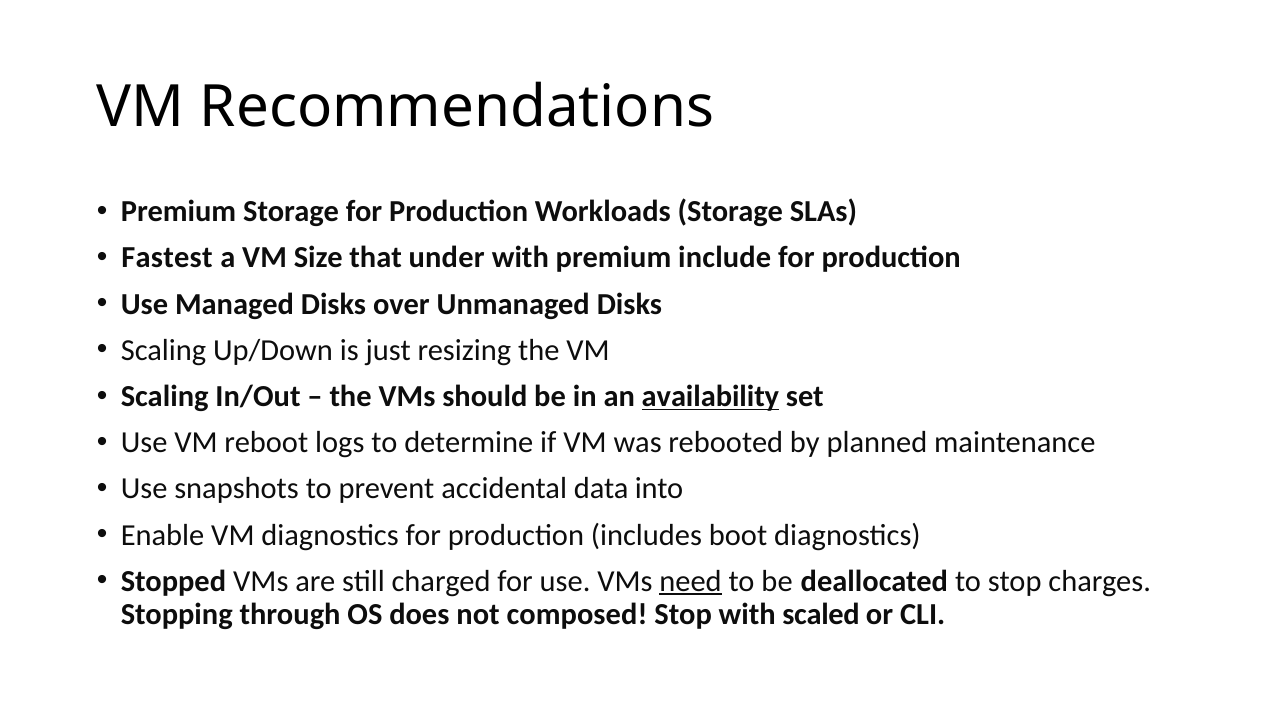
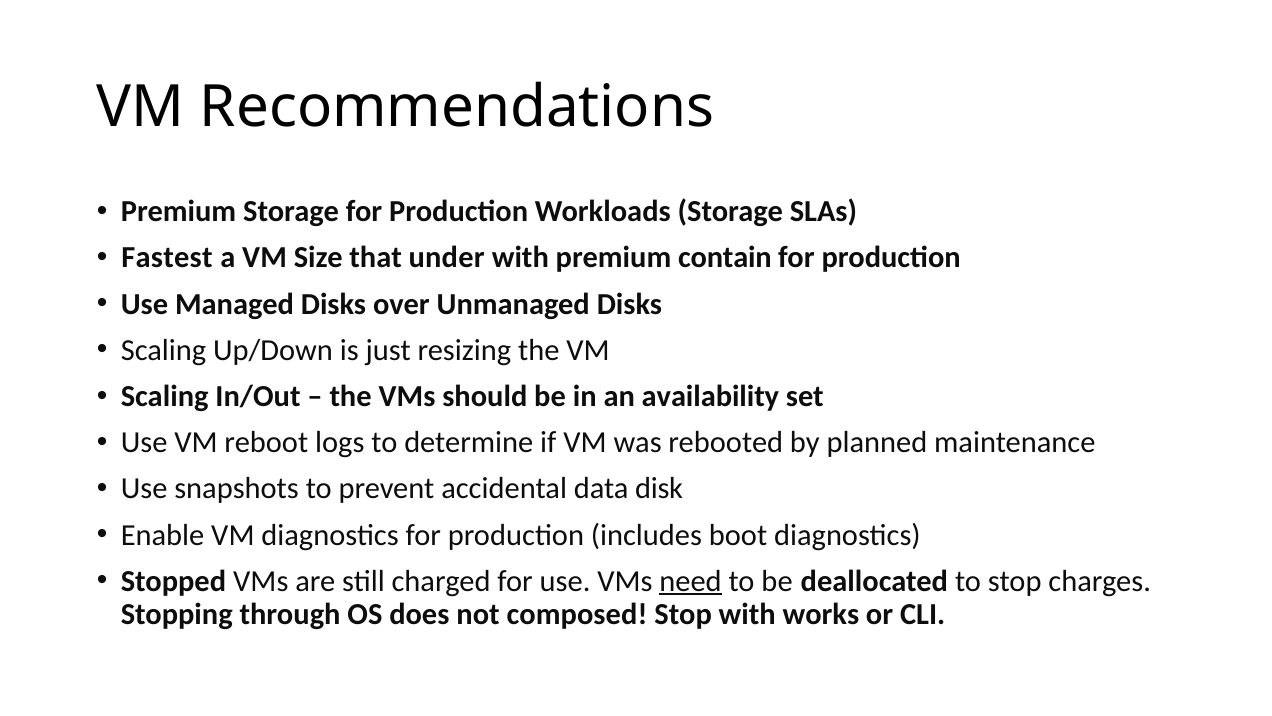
include: include -> contain
availability underline: present -> none
into: into -> disk
scaled: scaled -> works
